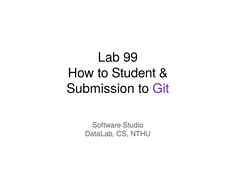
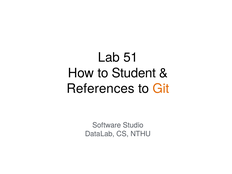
99: 99 -> 51
Submission: Submission -> References
Git colour: purple -> orange
